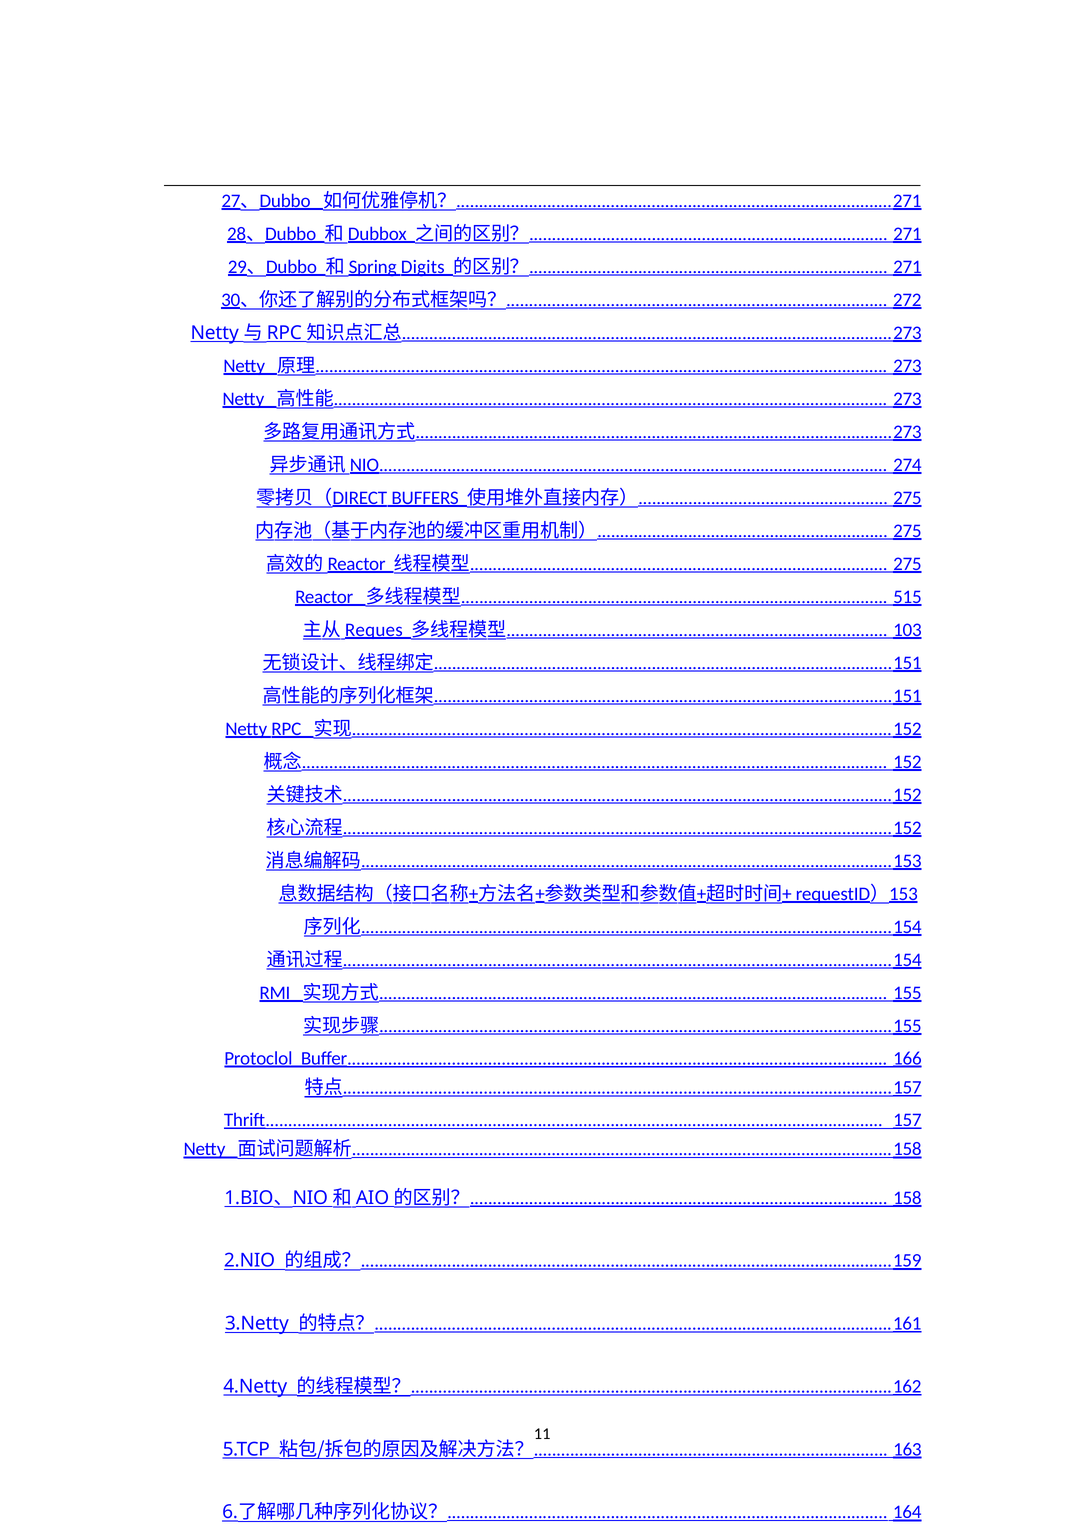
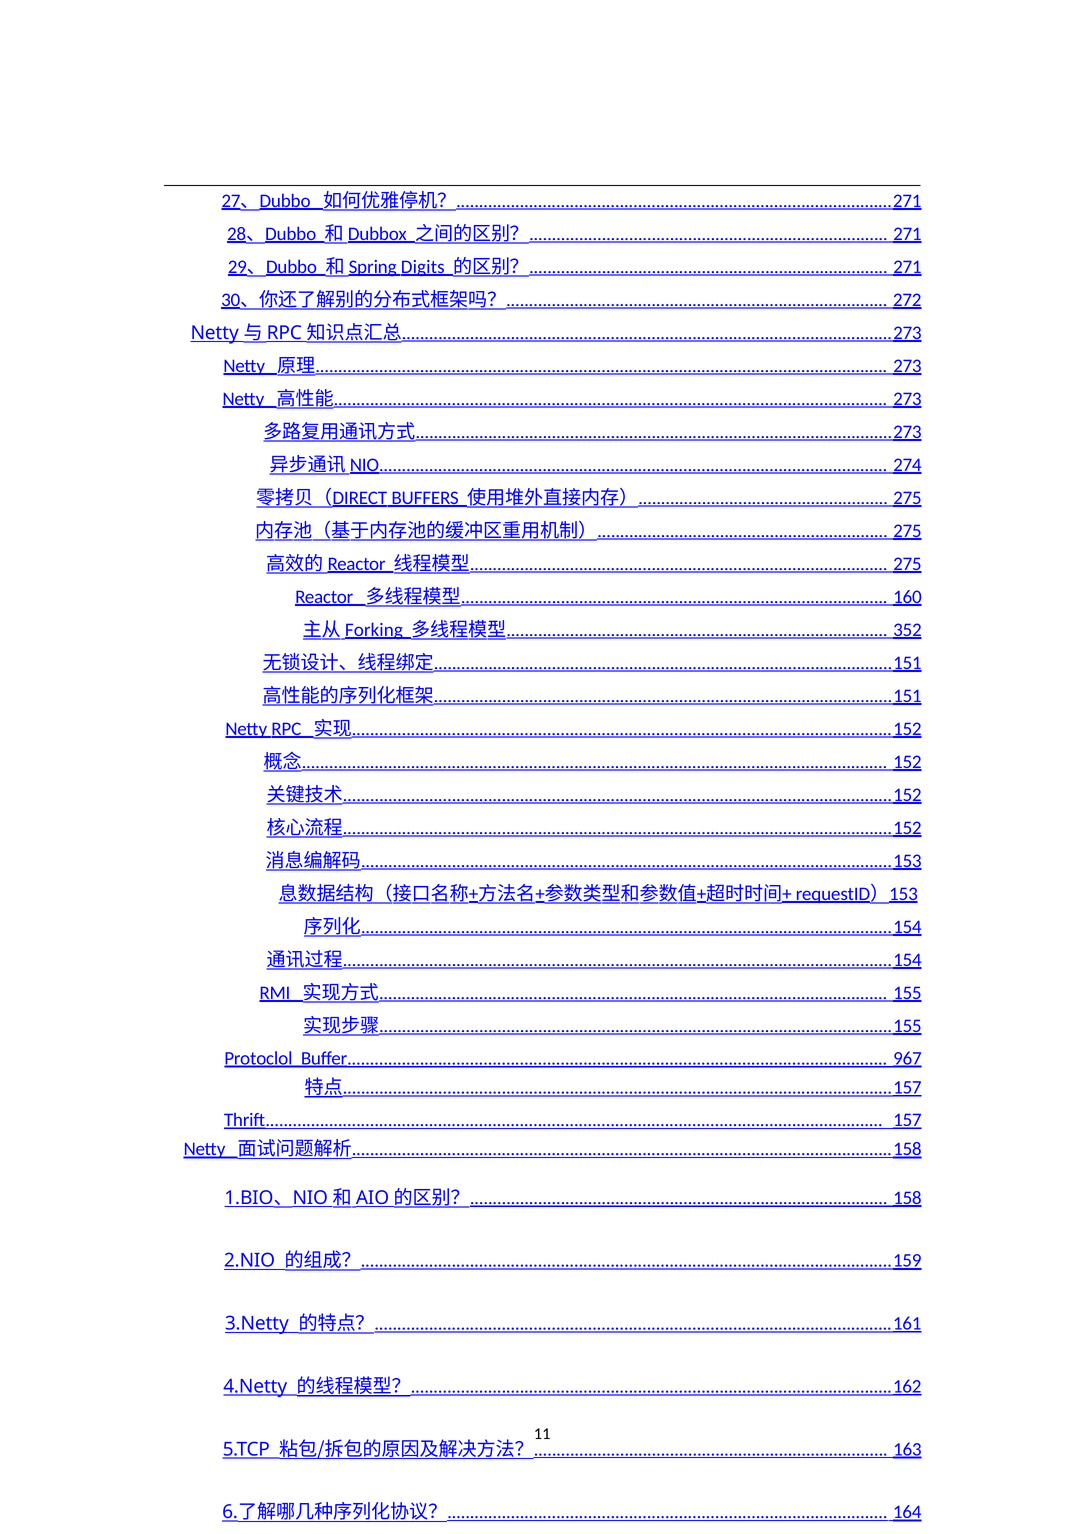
515: 515 -> 160
Reques: Reques -> Forking
103: 103 -> 352
166: 166 -> 967
